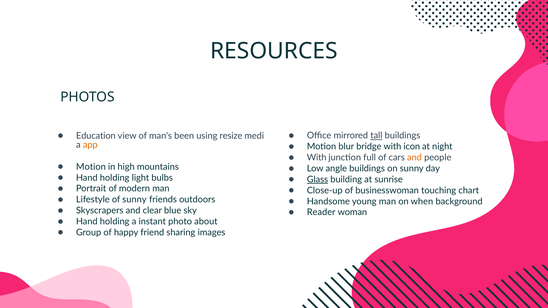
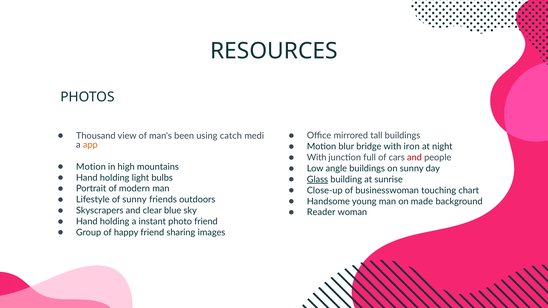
tall underline: present -> none
Education: Education -> Thousand
resize: resize -> catch
icon: icon -> iron
and at (414, 158) colour: orange -> red
when: when -> made
photo about: about -> friend
